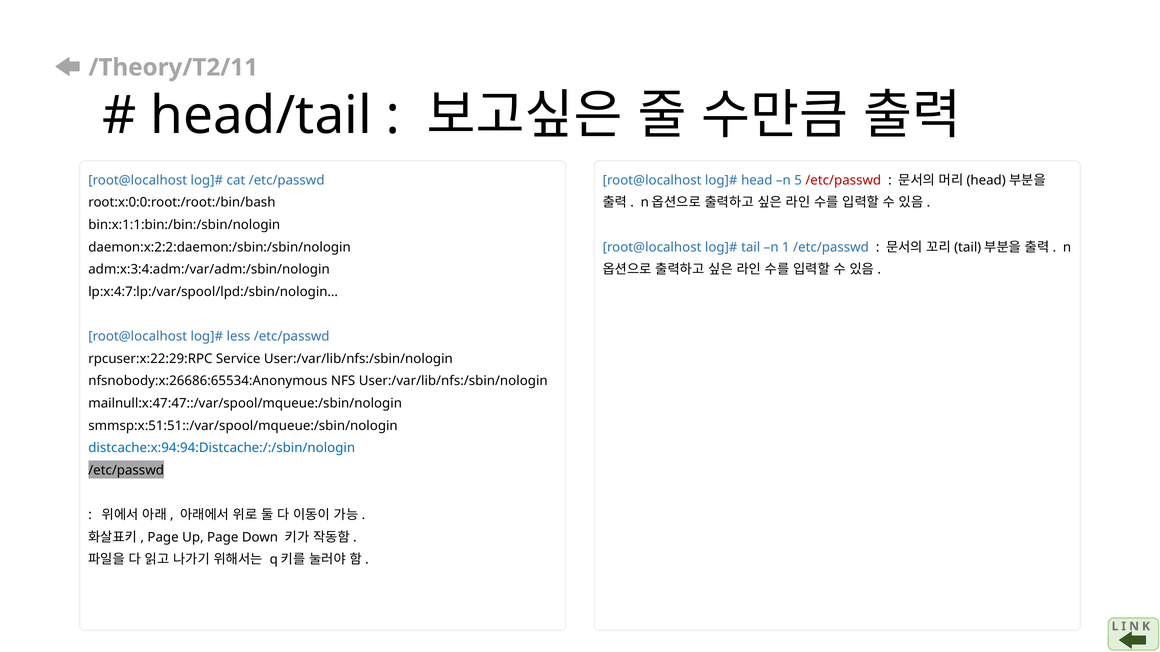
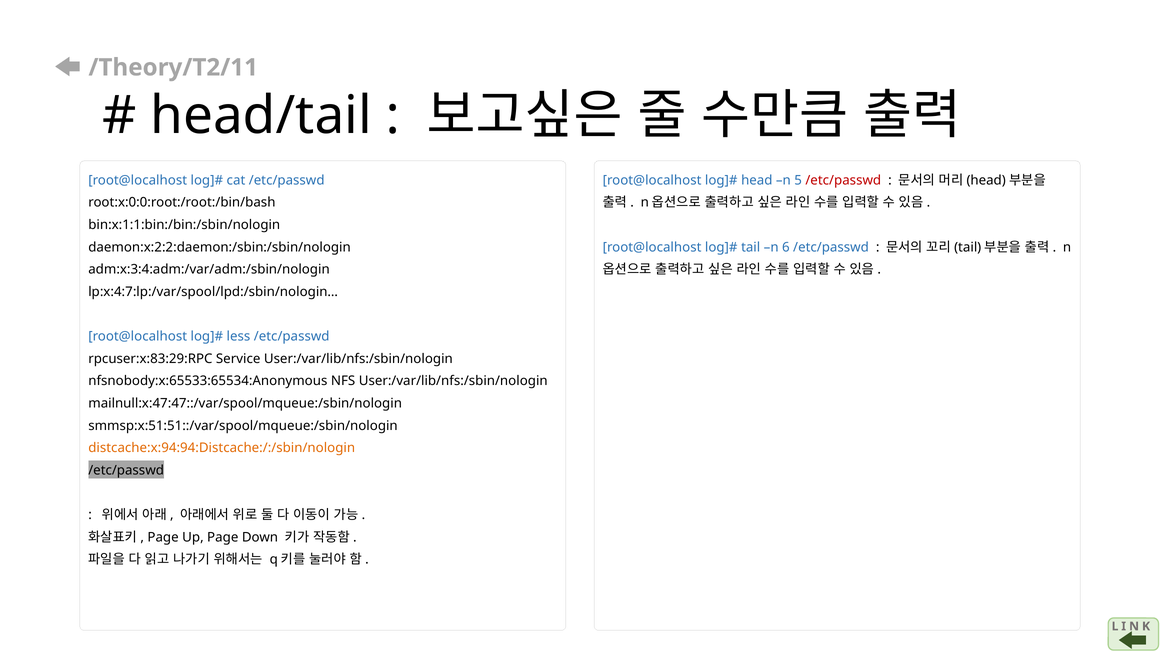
1: 1 -> 6
rpcuser:x:22:29:RPC: rpcuser:x:22:29:RPC -> rpcuser:x:83:29:RPC
nfsnobody:x:26686:65534:Anonymous: nfsnobody:x:26686:65534:Anonymous -> nfsnobody:x:65533:65534:Anonymous
distcache:x:94:94:Distcache:/:/sbin/nologin colour: blue -> orange
